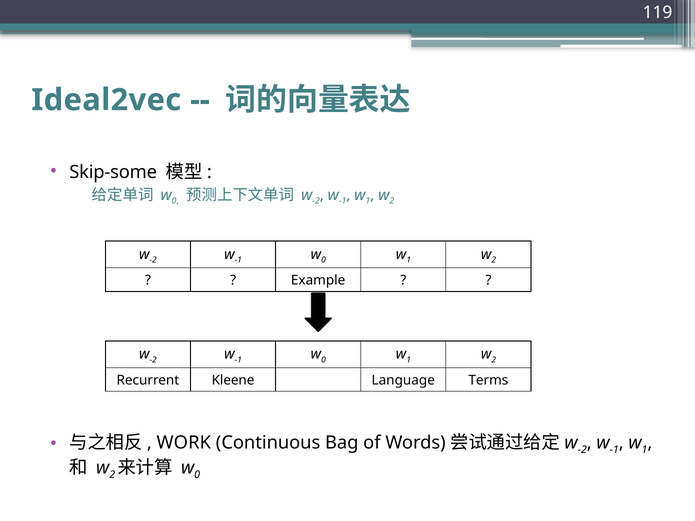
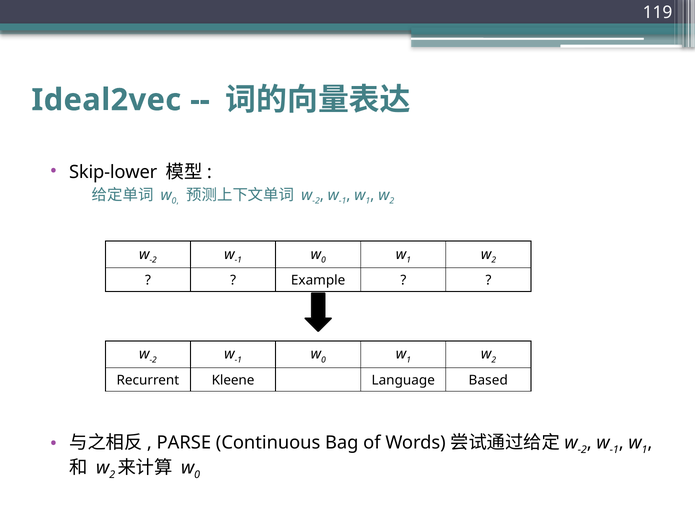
Skip-some: Skip-some -> Skip-lower
Terms: Terms -> Based
WORK: WORK -> PARSE
